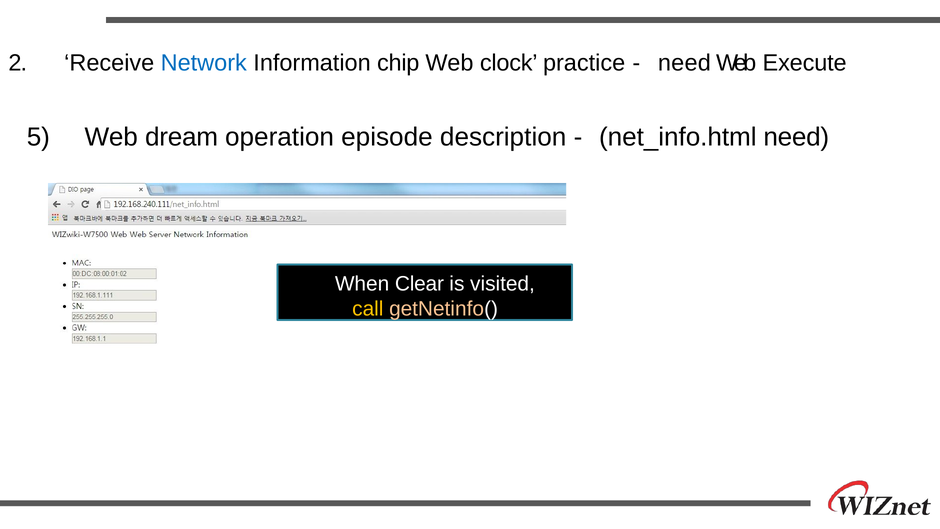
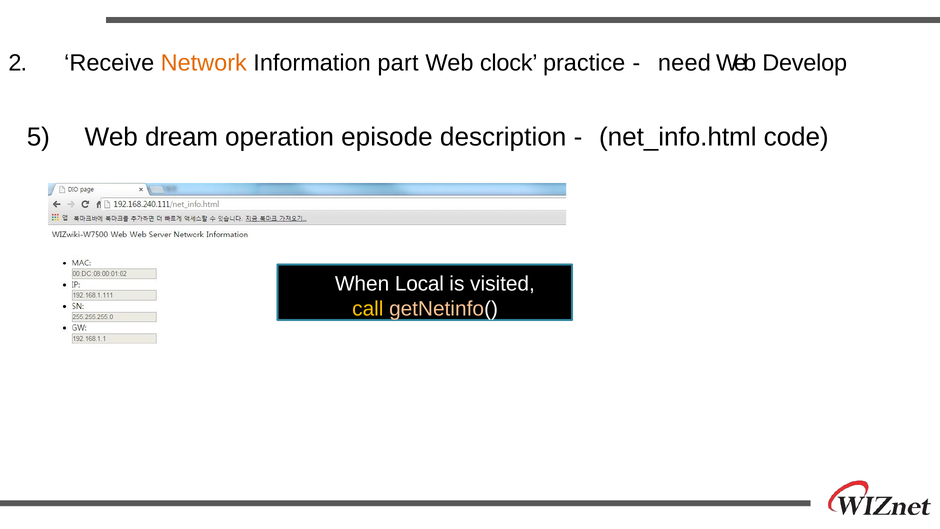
Network colour: blue -> orange
chip: chip -> part
Execute: Execute -> Develop
net_info.html need: need -> code
Clear: Clear -> Local
